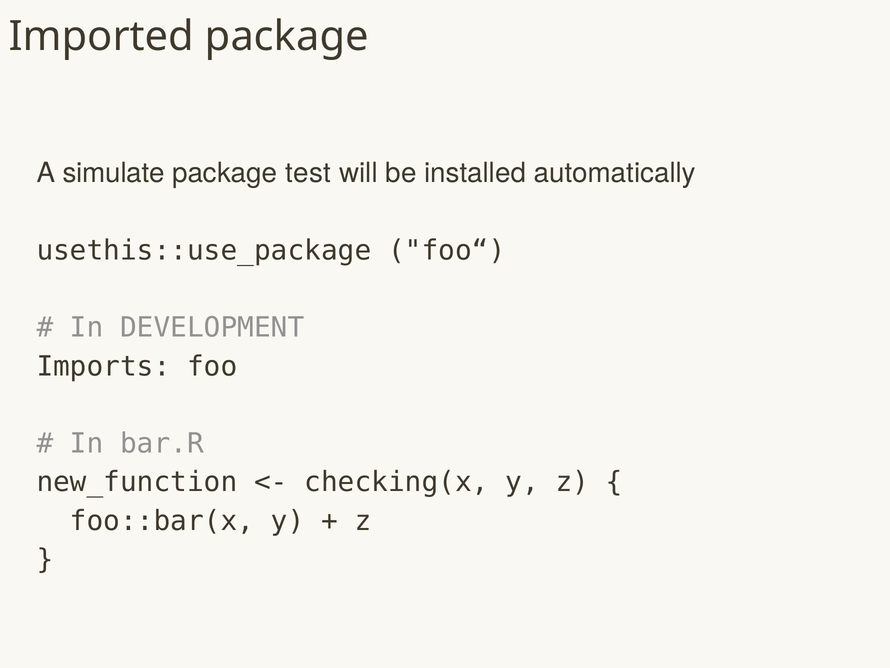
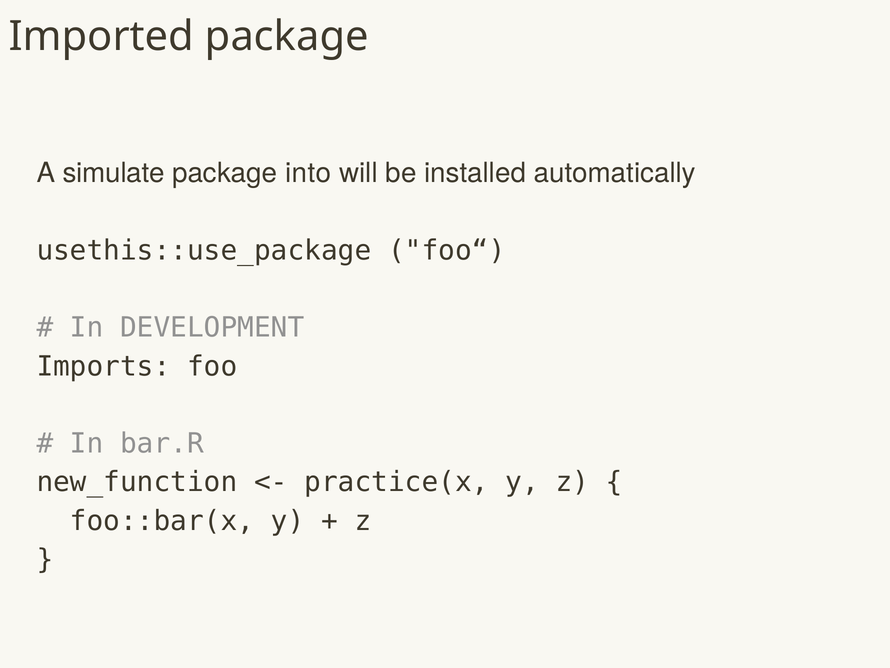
test: test -> into
checking(x: checking(x -> practice(x
